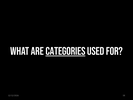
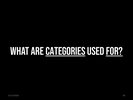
for underline: none -> present
